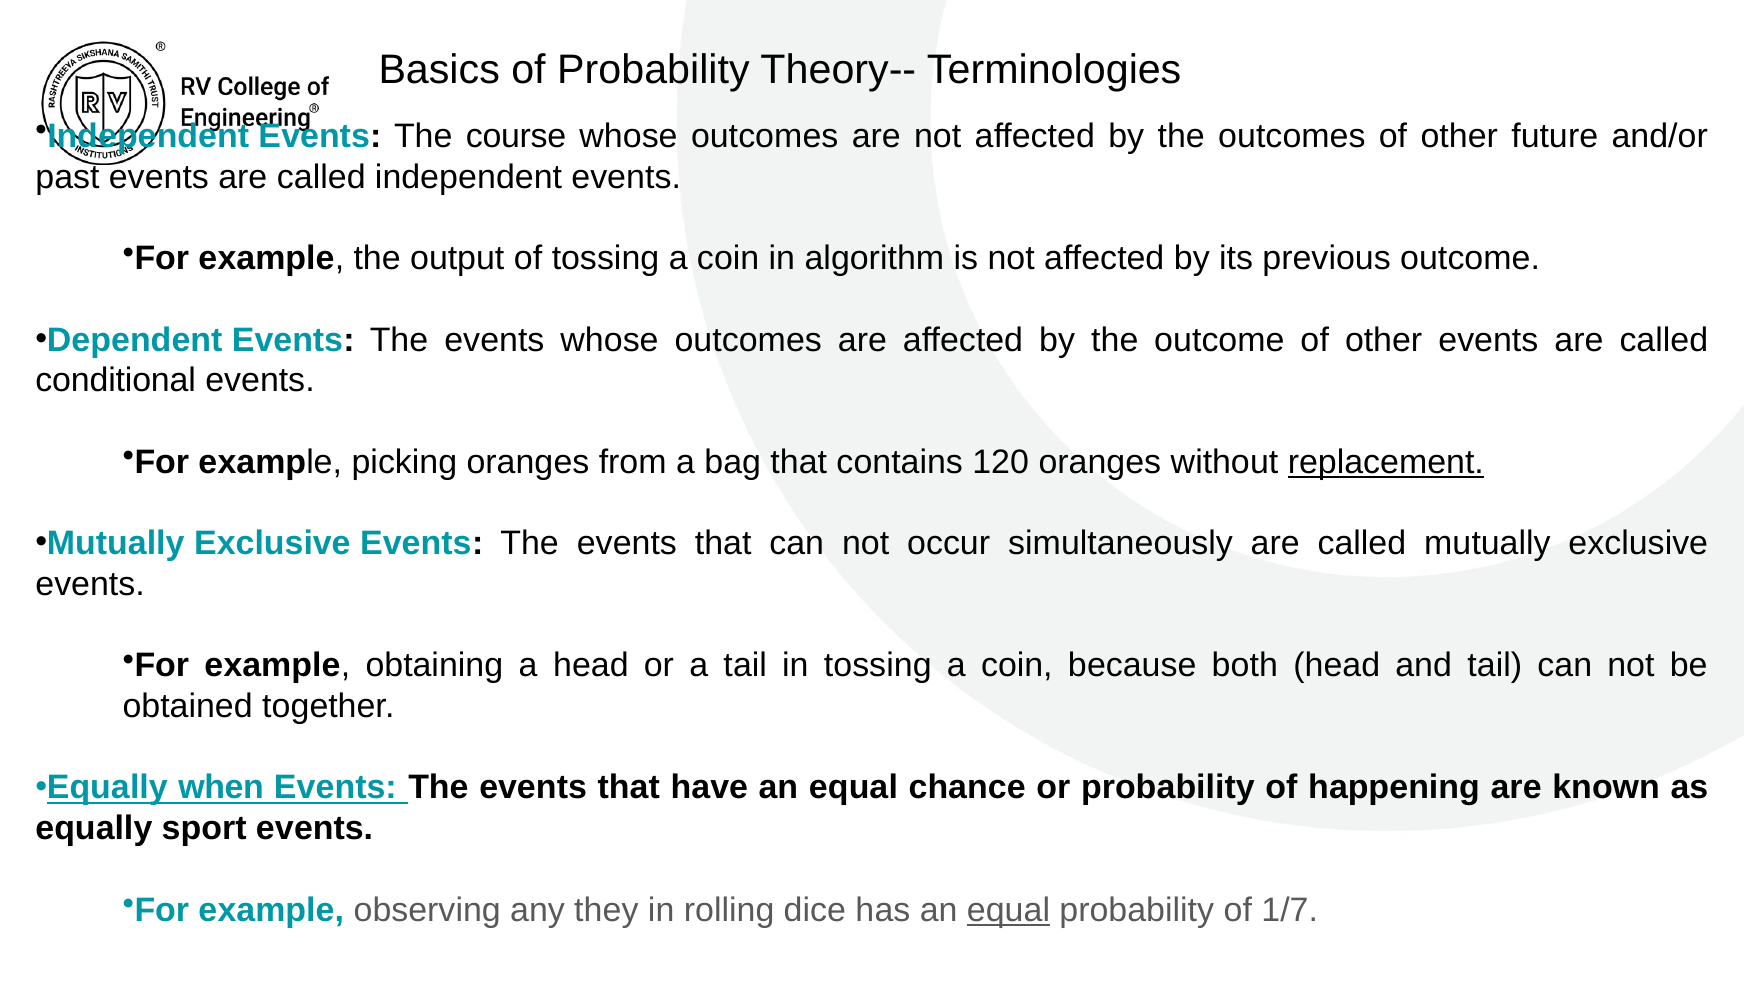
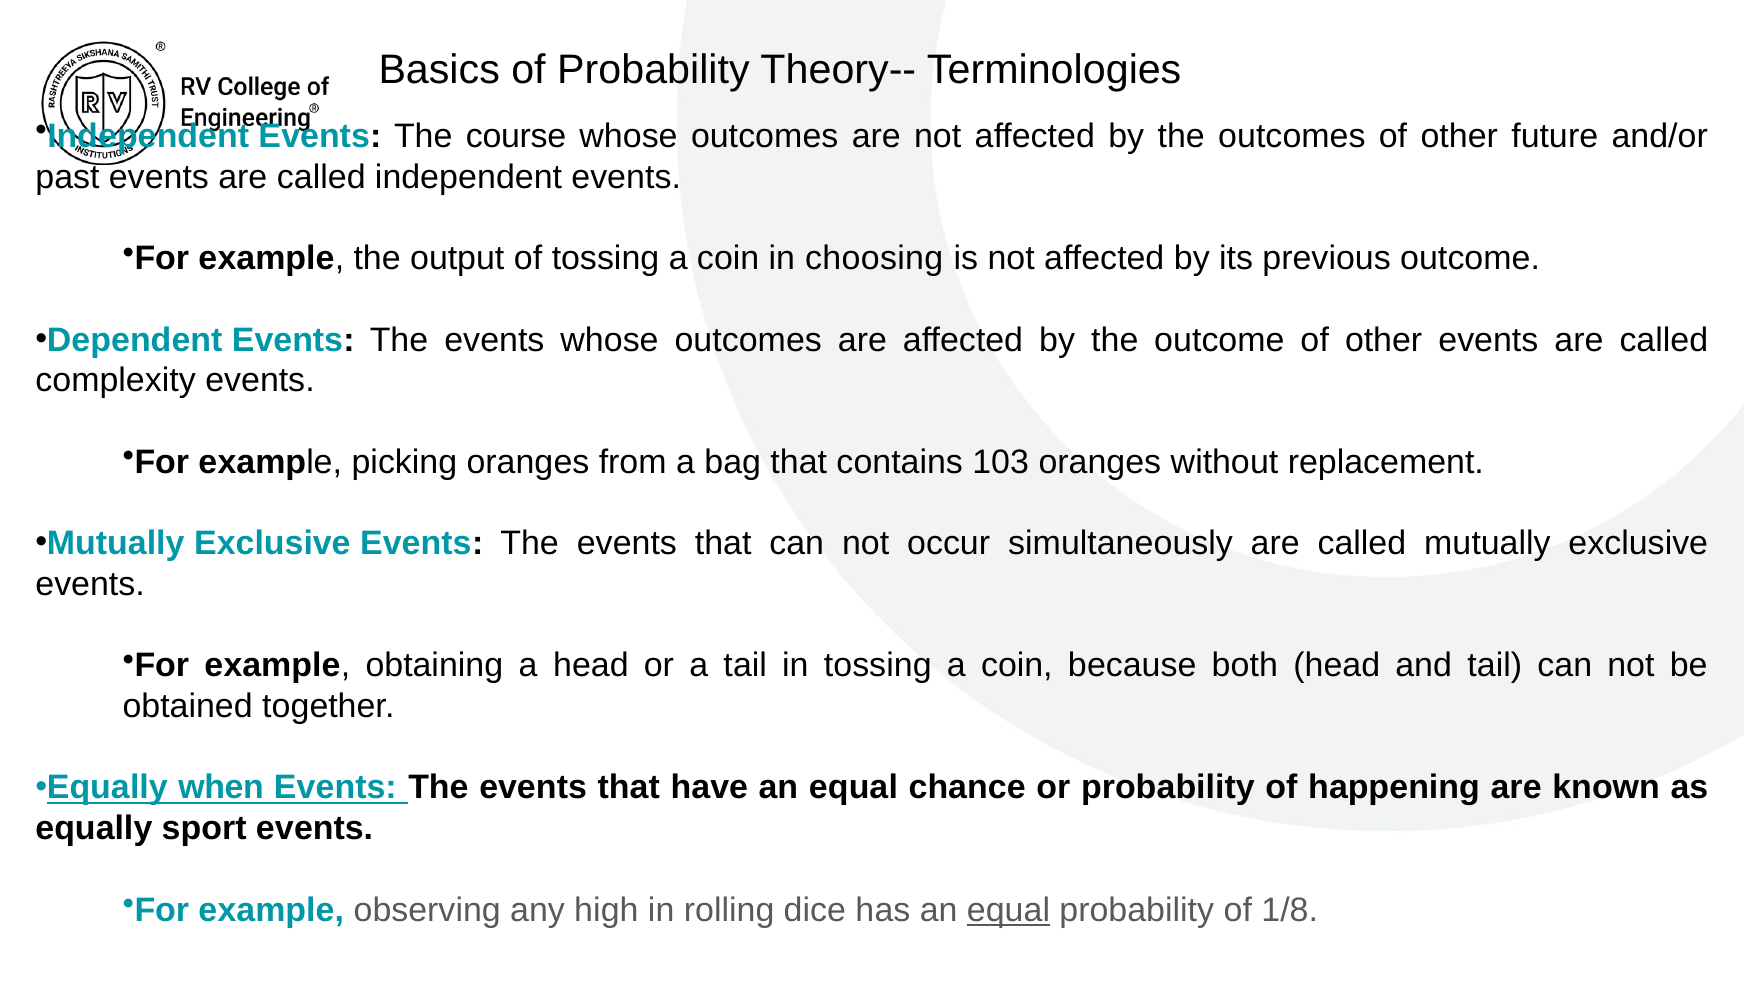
algorithm: algorithm -> choosing
conditional: conditional -> complexity
120: 120 -> 103
replacement underline: present -> none
they: they -> high
1/7: 1/7 -> 1/8
